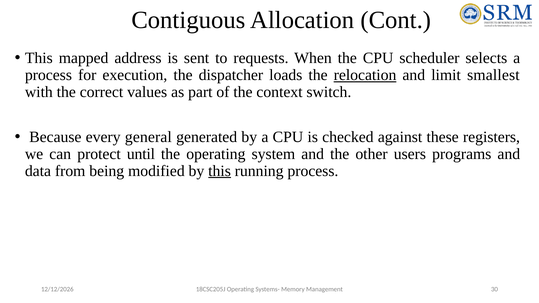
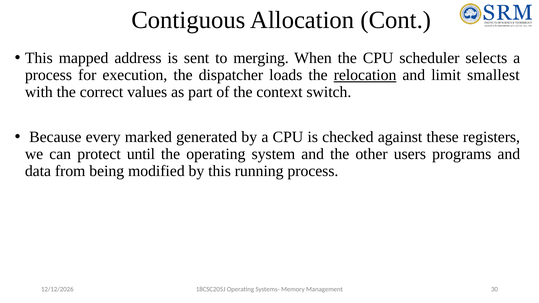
requests: requests -> merging
general: general -> marked
this at (220, 171) underline: present -> none
